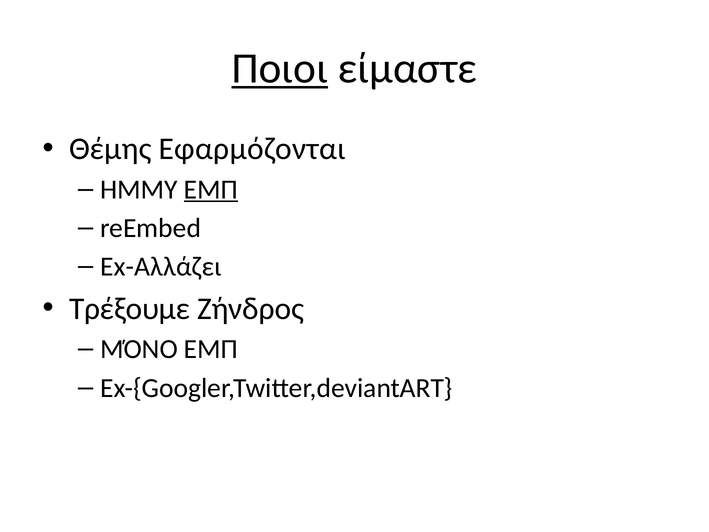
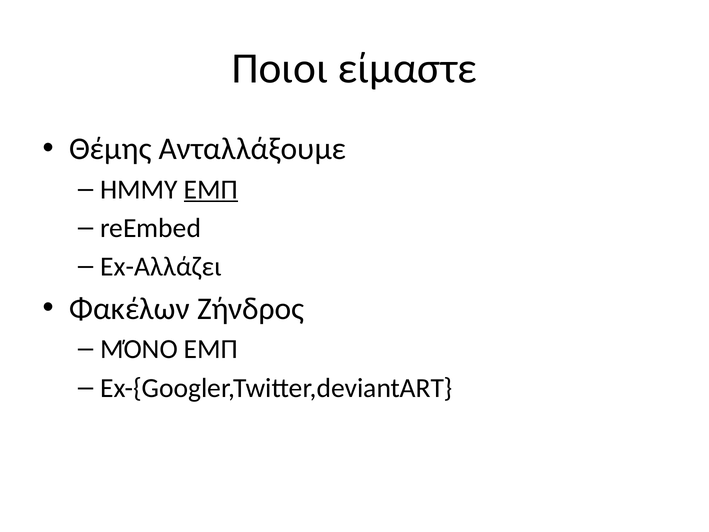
Ποιοι underline: present -> none
Εφαρμόζονται: Εφαρμόζονται -> Ανταλλάξουμε
Τρέξουμε: Τρέξουμε -> Φακέλων
